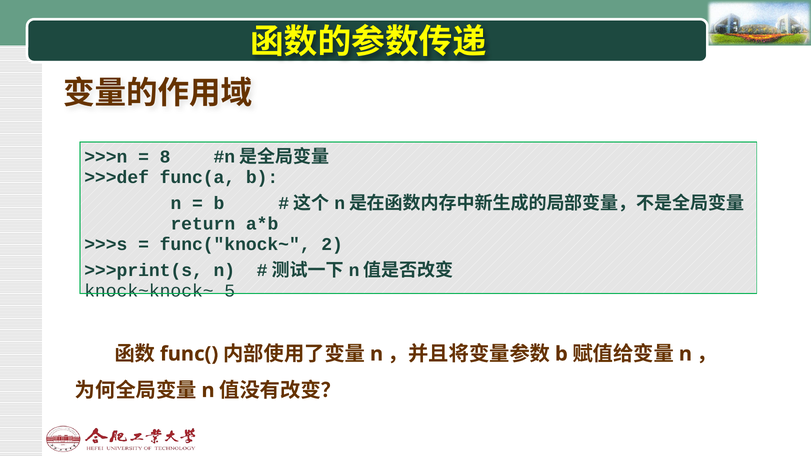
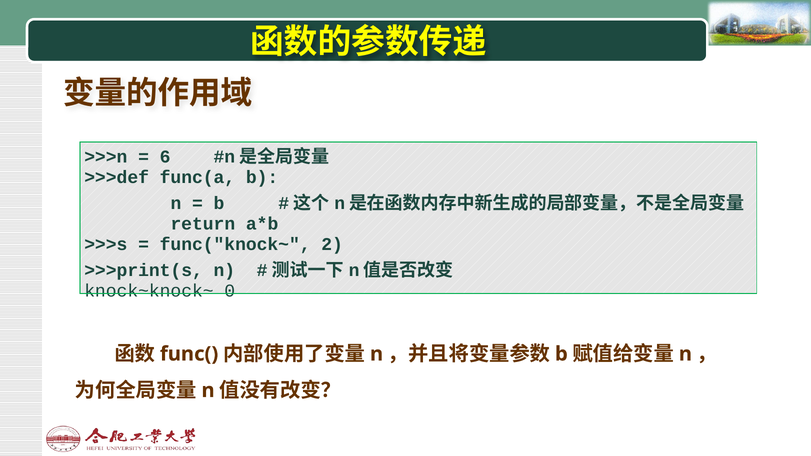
8: 8 -> 6
5: 5 -> 0
